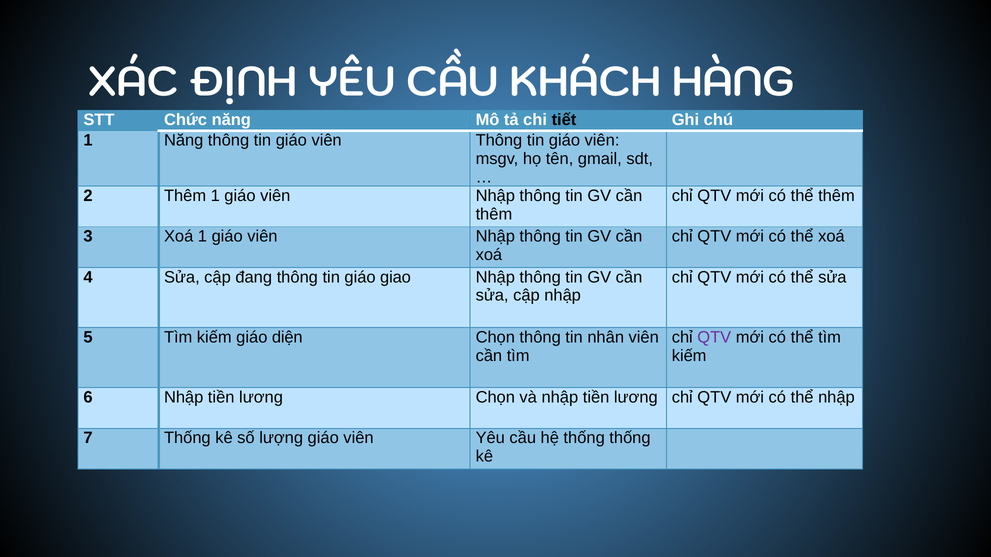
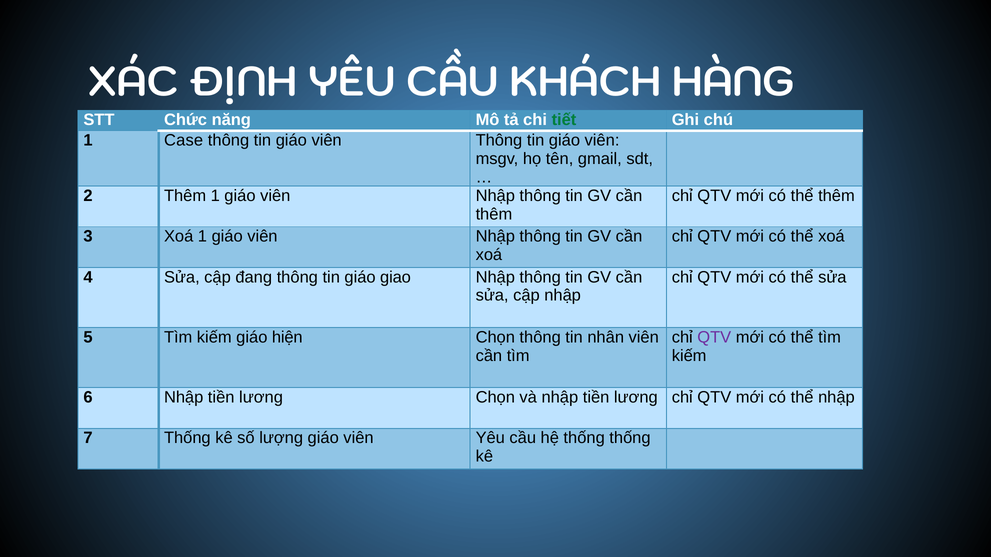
tiết colour: black -> green
1 Năng: Năng -> Case
diện: diện -> hiện
